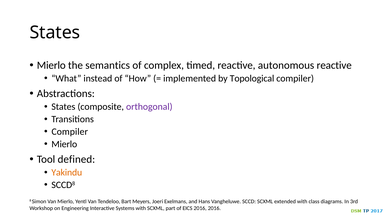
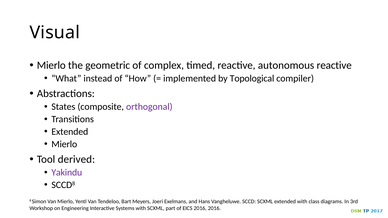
States at (55, 33): States -> Visual
semantics: semantics -> geometric
Compiler at (70, 132): Compiler -> Extended
defined: defined -> derived
Yakindu colour: orange -> purple
